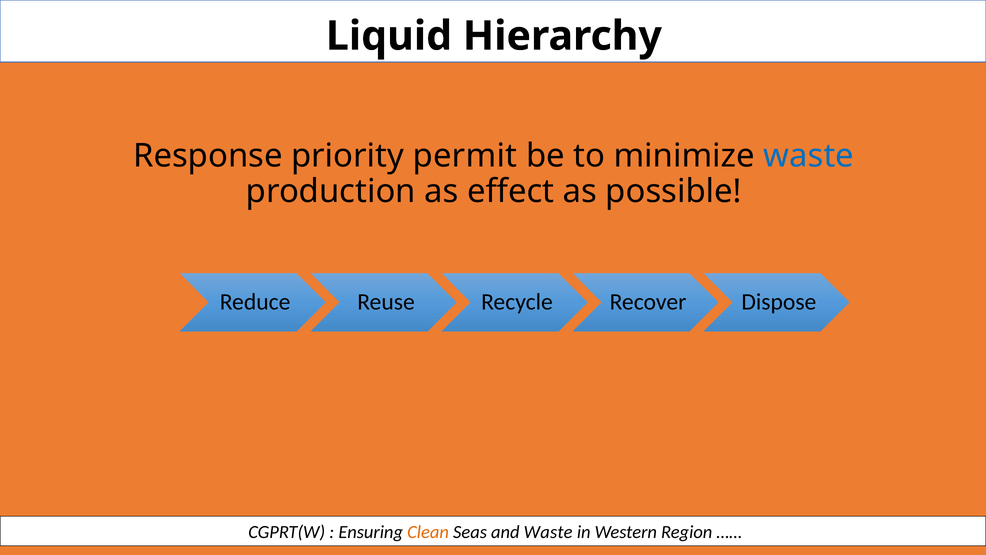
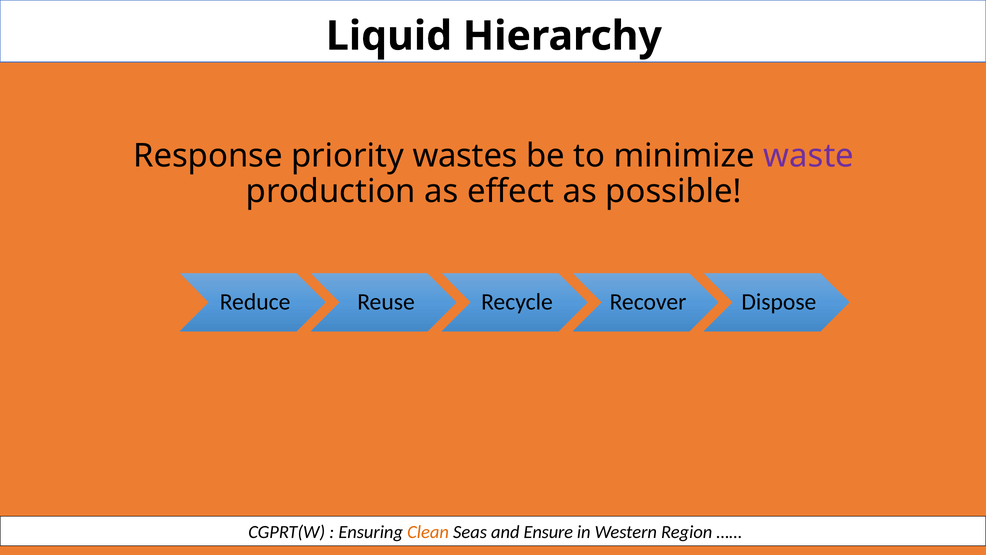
permit: permit -> wastes
waste at (809, 156) colour: blue -> purple
and Waste: Waste -> Ensure
